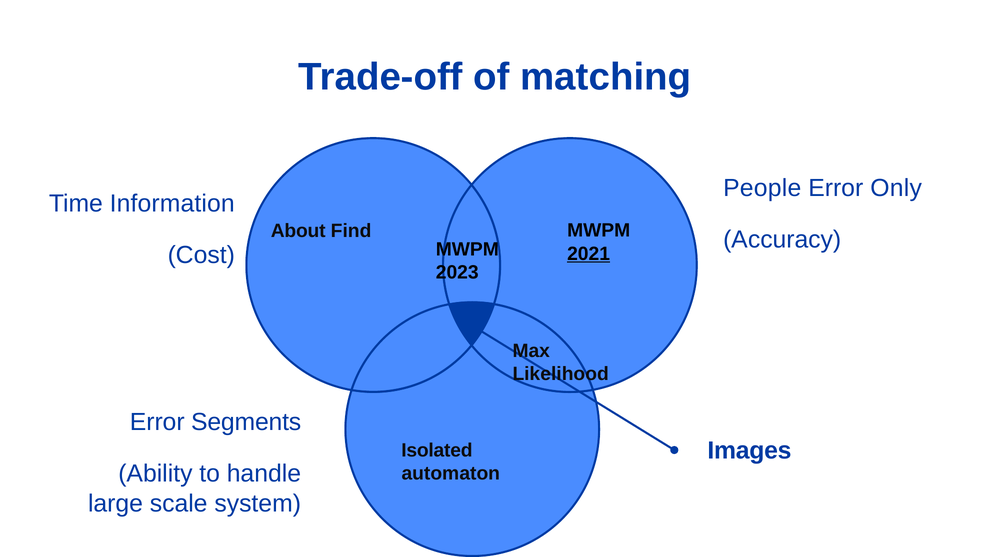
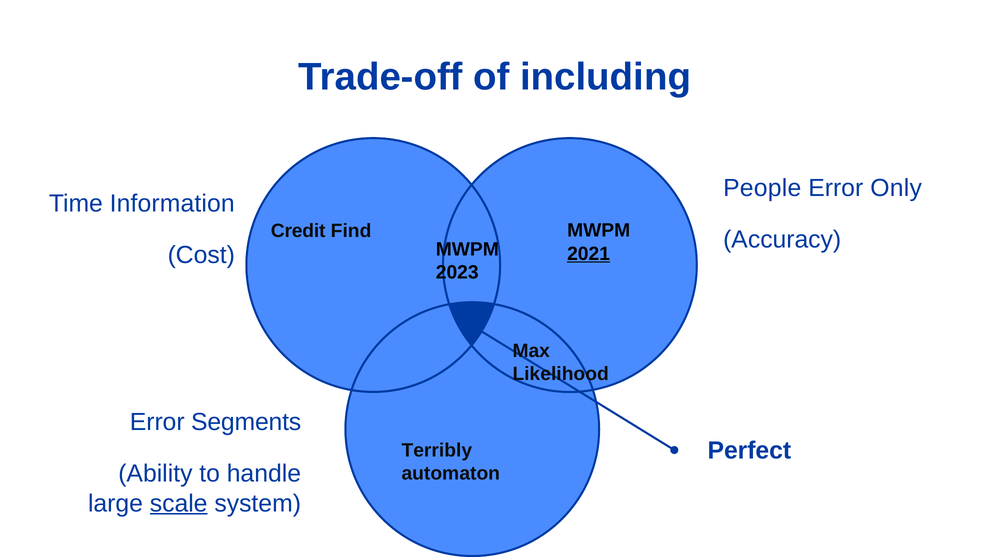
matching: matching -> including
About: About -> Credit
Images: Images -> Perfect
Isolated: Isolated -> Terribly
scale underline: none -> present
